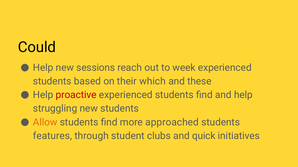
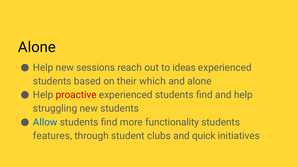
Could at (37, 47): Could -> Alone
week: week -> ideas
and these: these -> alone
Allow colour: orange -> blue
approached: approached -> functionality
